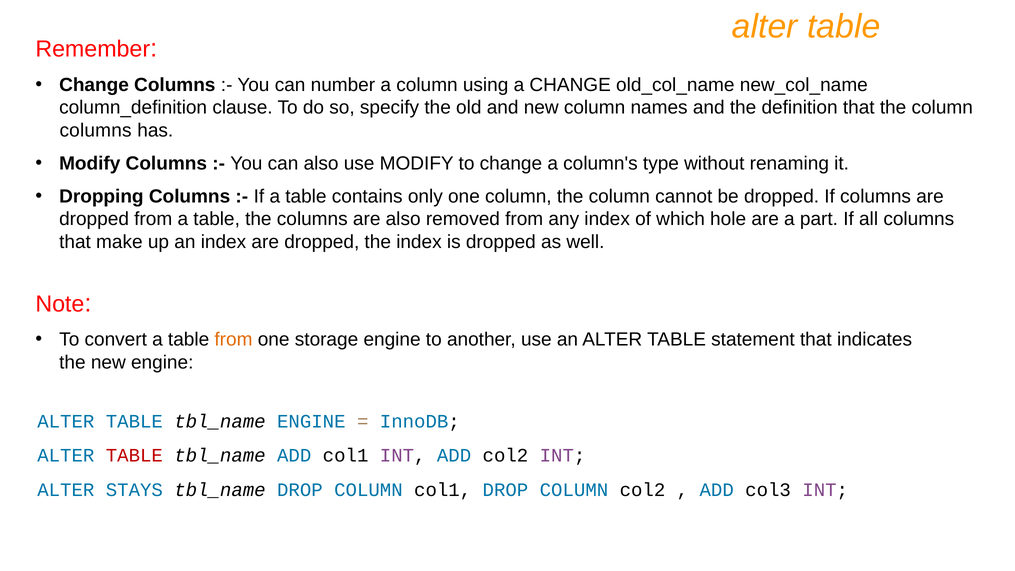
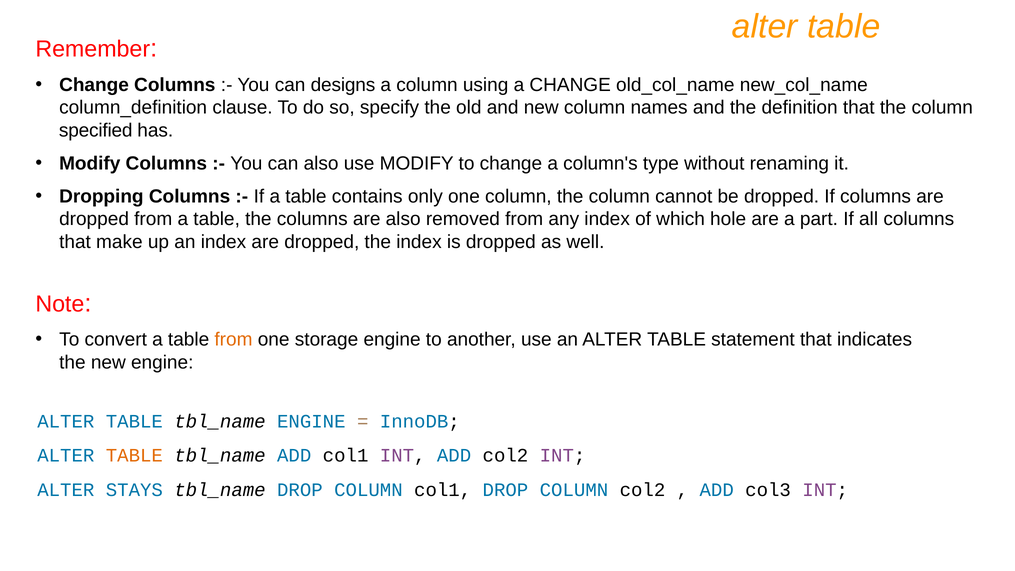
number: number -> designs
columns at (96, 130): columns -> specified
TABLE at (134, 456) colour: red -> orange
